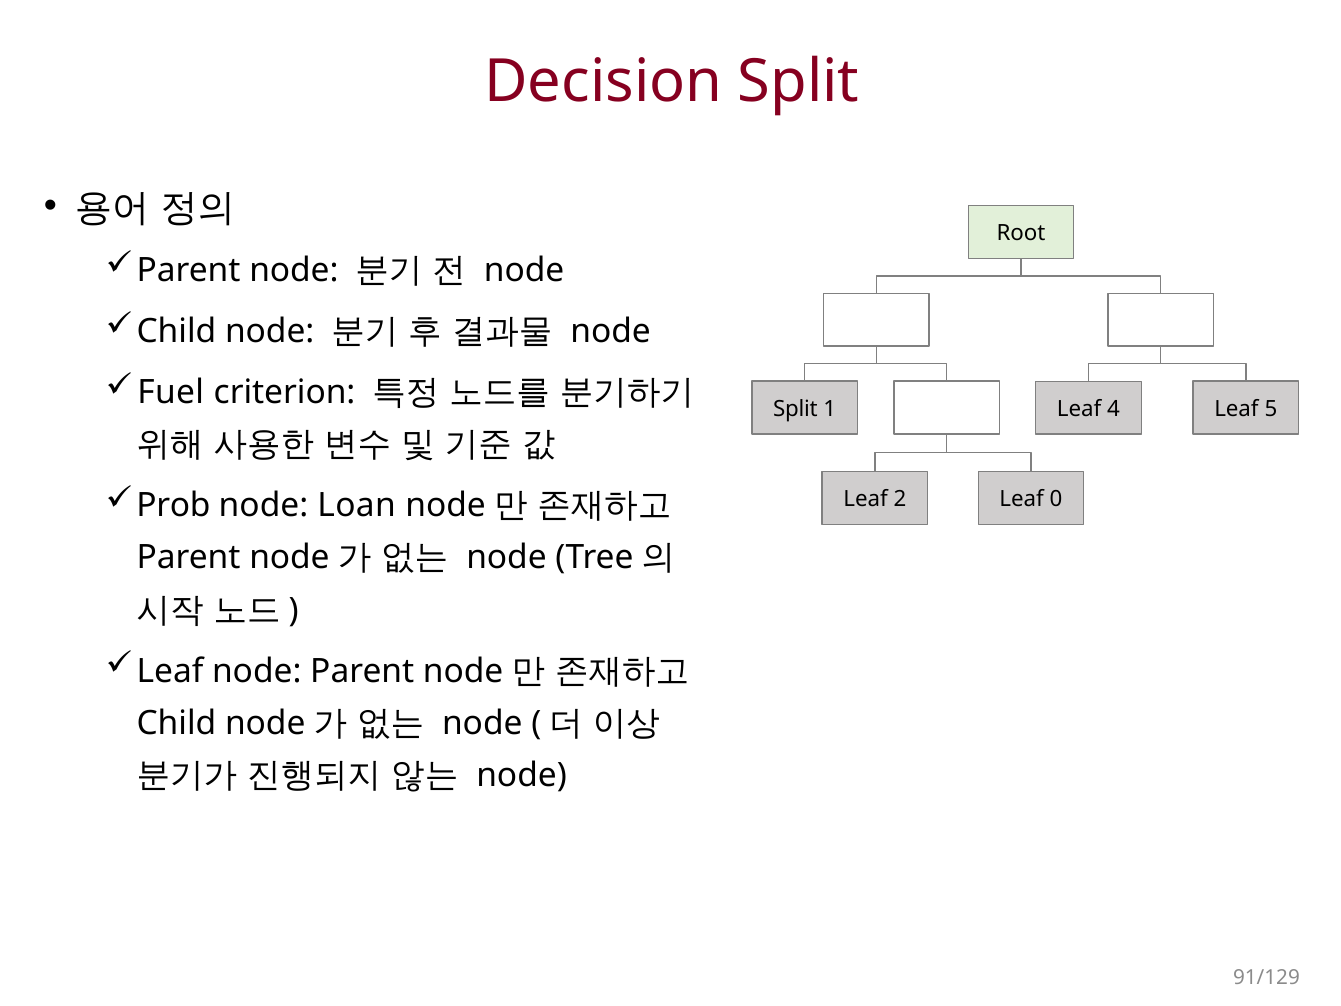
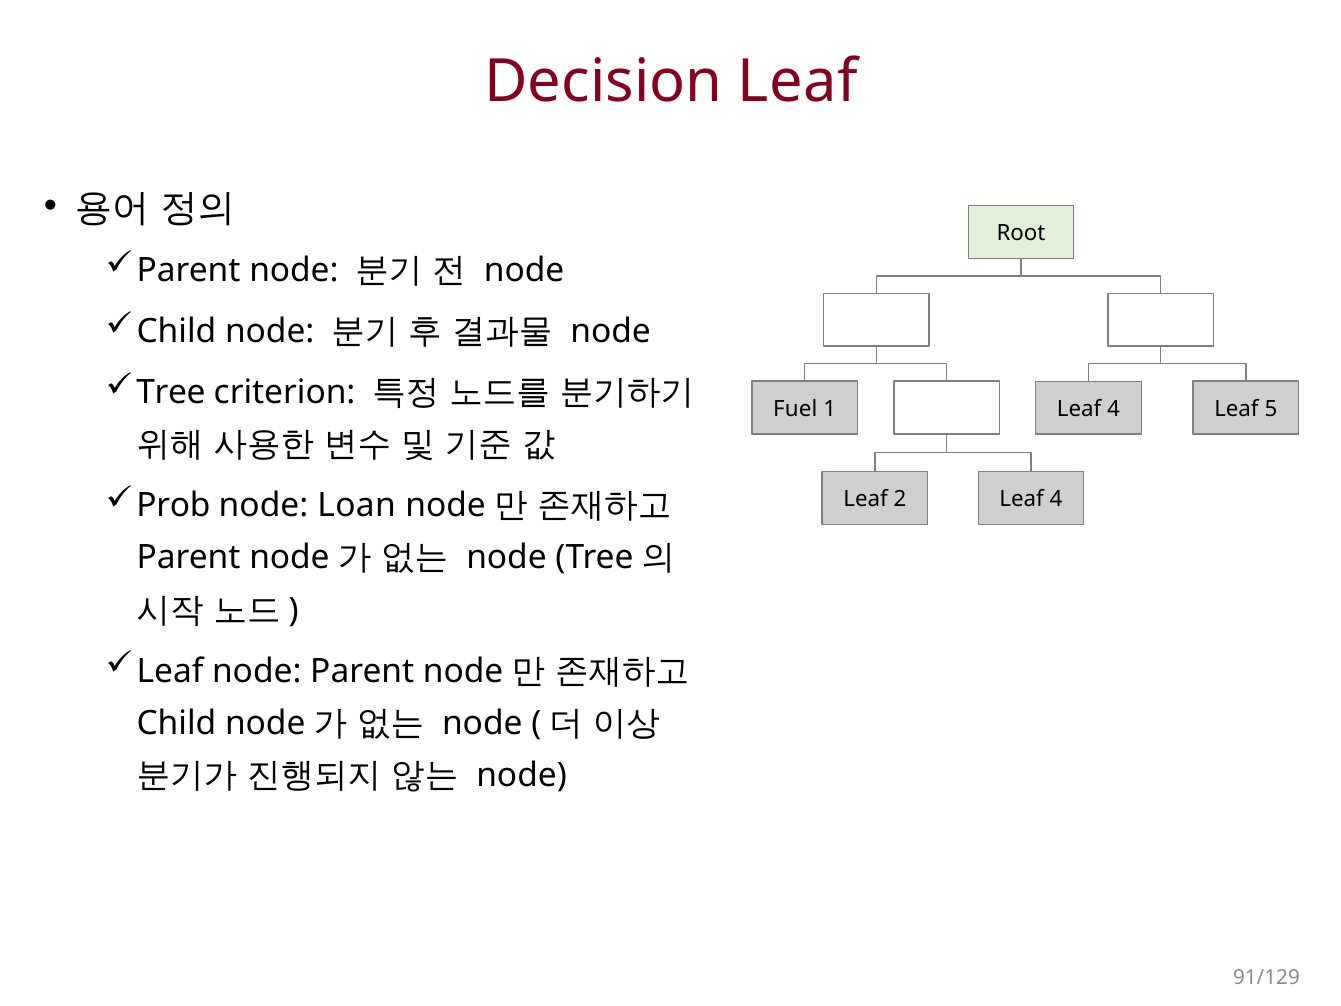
Decision Split: Split -> Leaf
Fuel: Fuel -> Tree
Split at (795, 409): Split -> Fuel
2 Leaf 0: 0 -> 4
